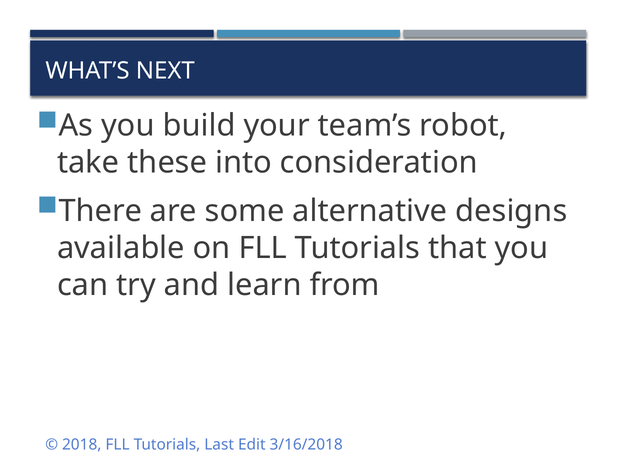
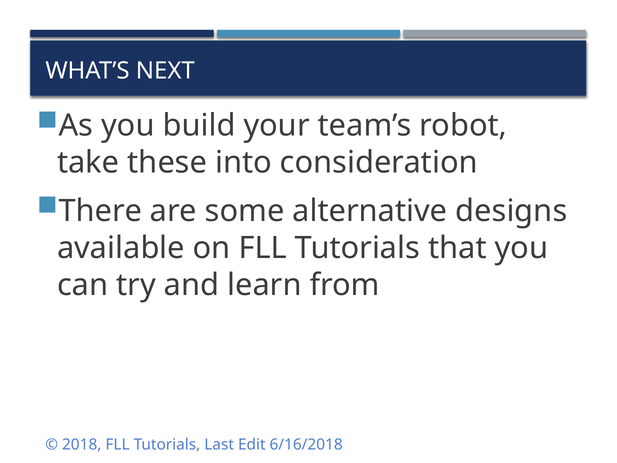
3/16/2018: 3/16/2018 -> 6/16/2018
